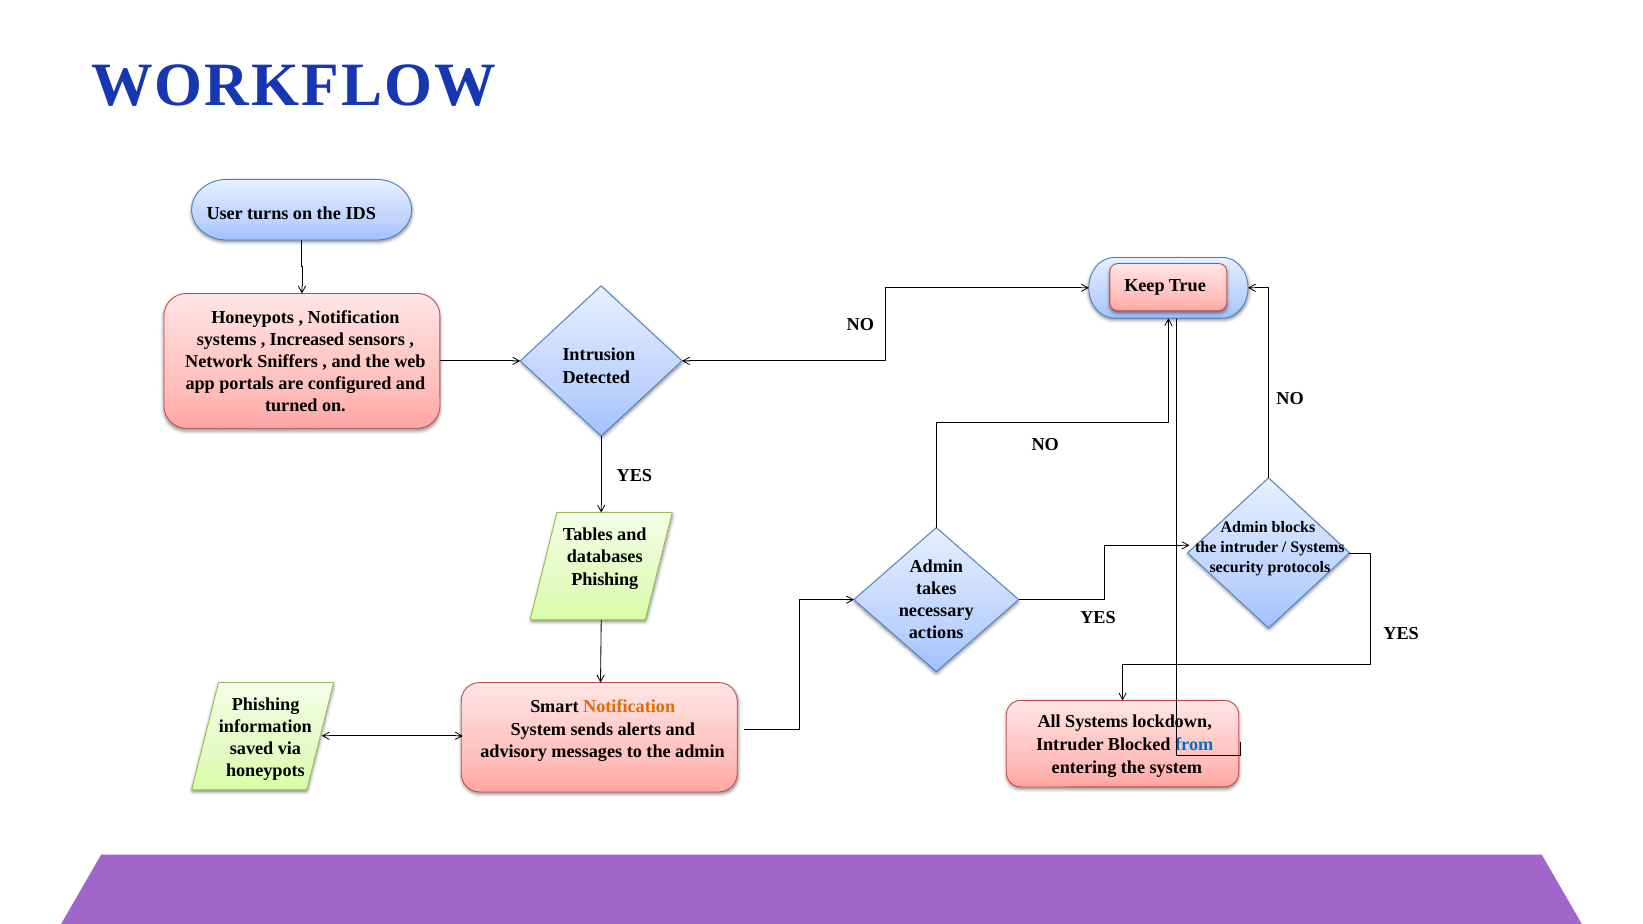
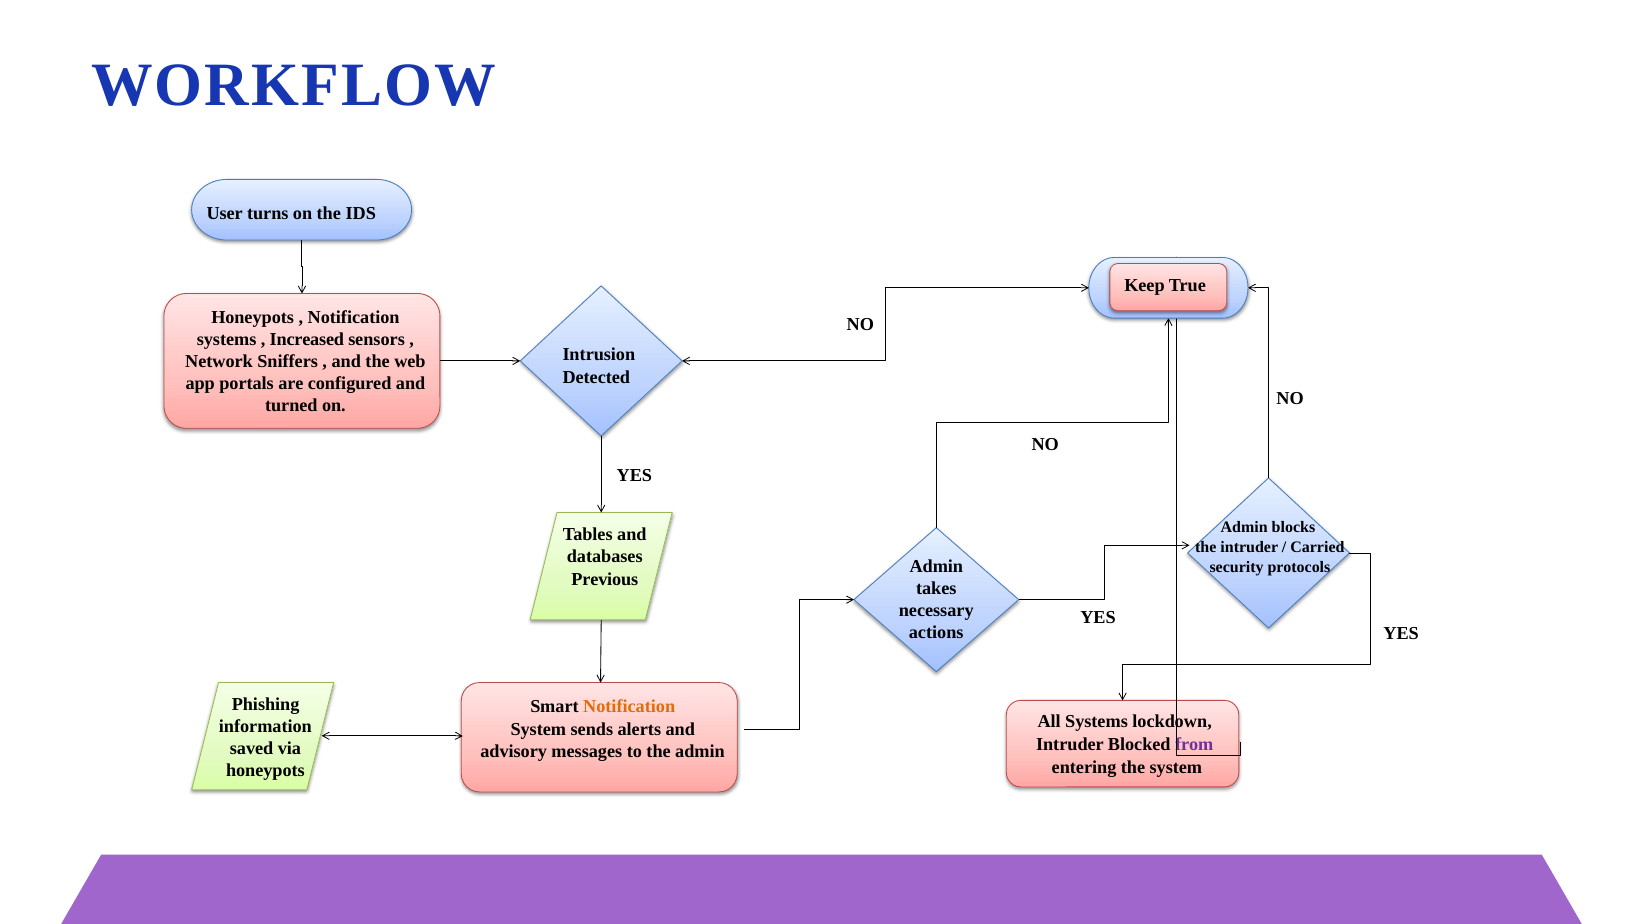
Systems at (1317, 548): Systems -> Carried
Phishing at (605, 579): Phishing -> Previous
from colour: blue -> purple
